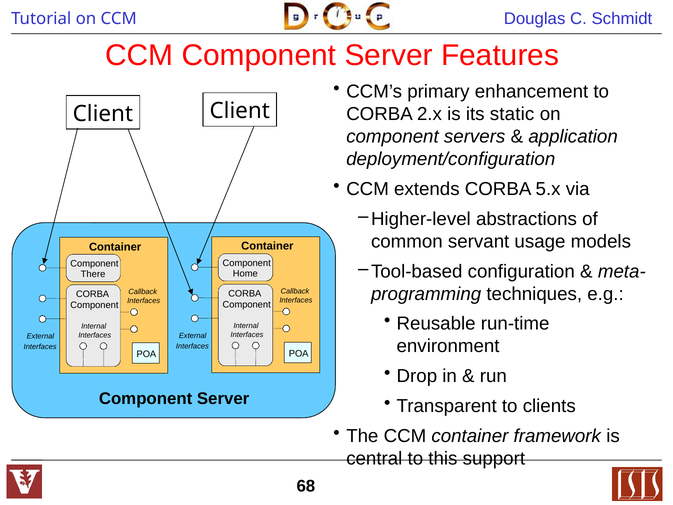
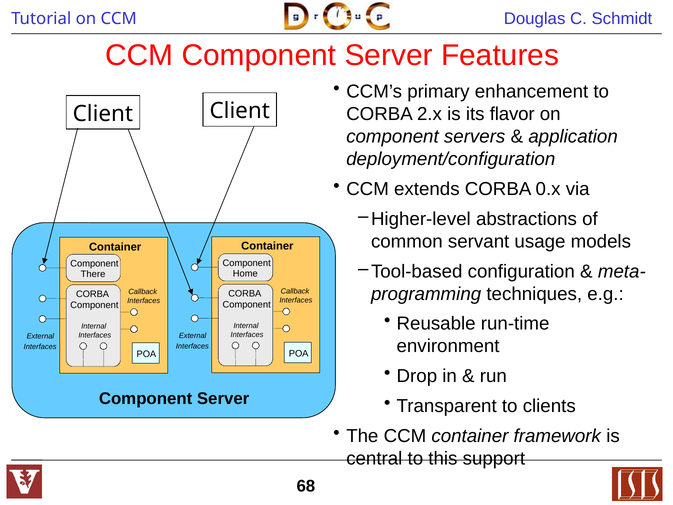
static: static -> flavor
5.x: 5.x -> 0.x
